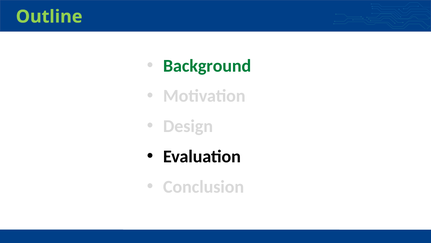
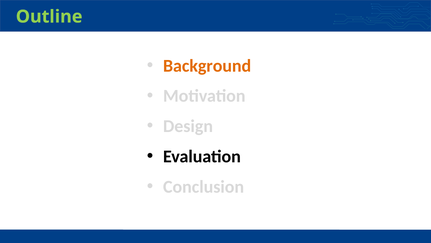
Background colour: green -> orange
